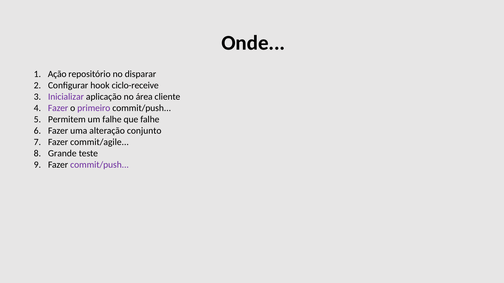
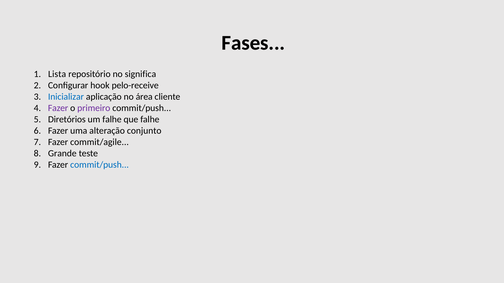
Onde: Onde -> Fases
Ação: Ação -> Lista
disparar: disparar -> significa
ciclo-receive: ciclo-receive -> pelo-receive
Inicializar colour: purple -> blue
Permitem: Permitem -> Diretórios
commit/push at (100, 165) colour: purple -> blue
